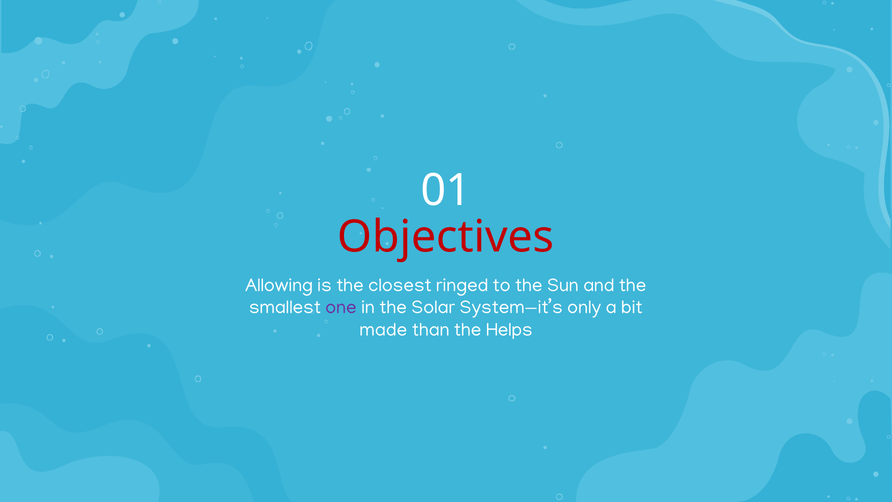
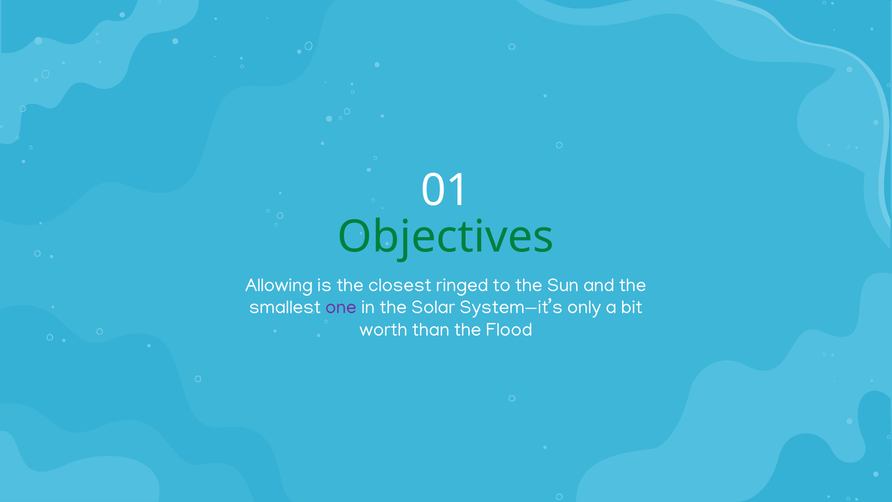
Objectives colour: red -> green
made: made -> worth
Helps: Helps -> Flood
